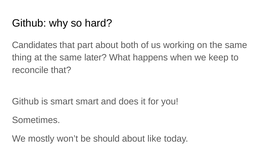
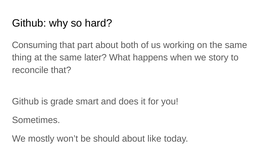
Candidates: Candidates -> Consuming
keep: keep -> story
is smart: smart -> grade
